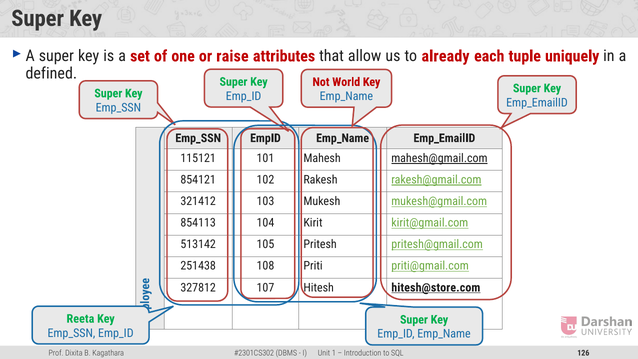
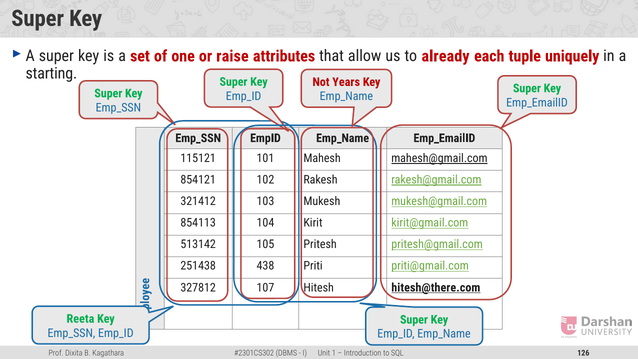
defined: defined -> starting
World: World -> Years
108: 108 -> 438
hitesh@store.com: hitesh@store.com -> hitesh@there.com
